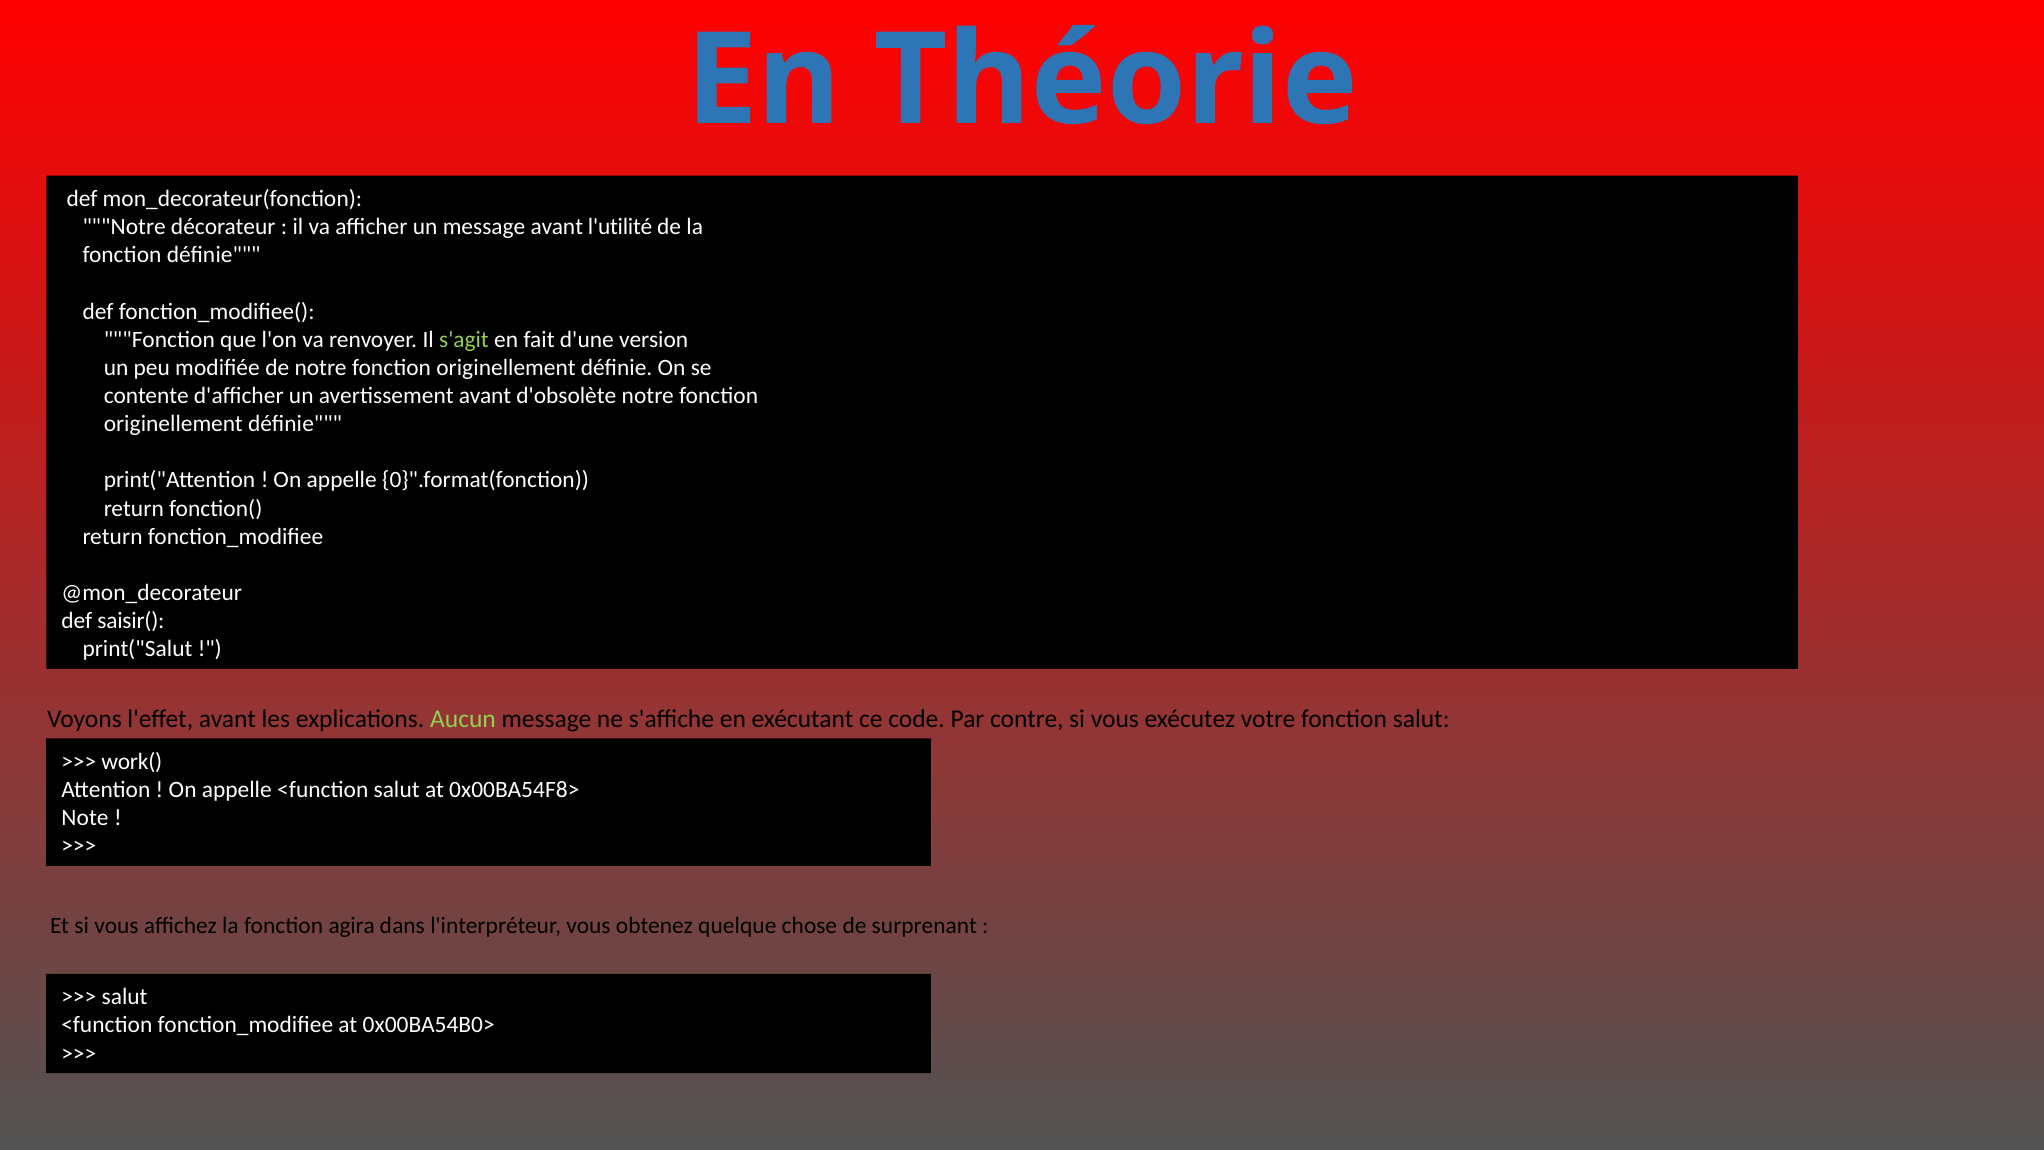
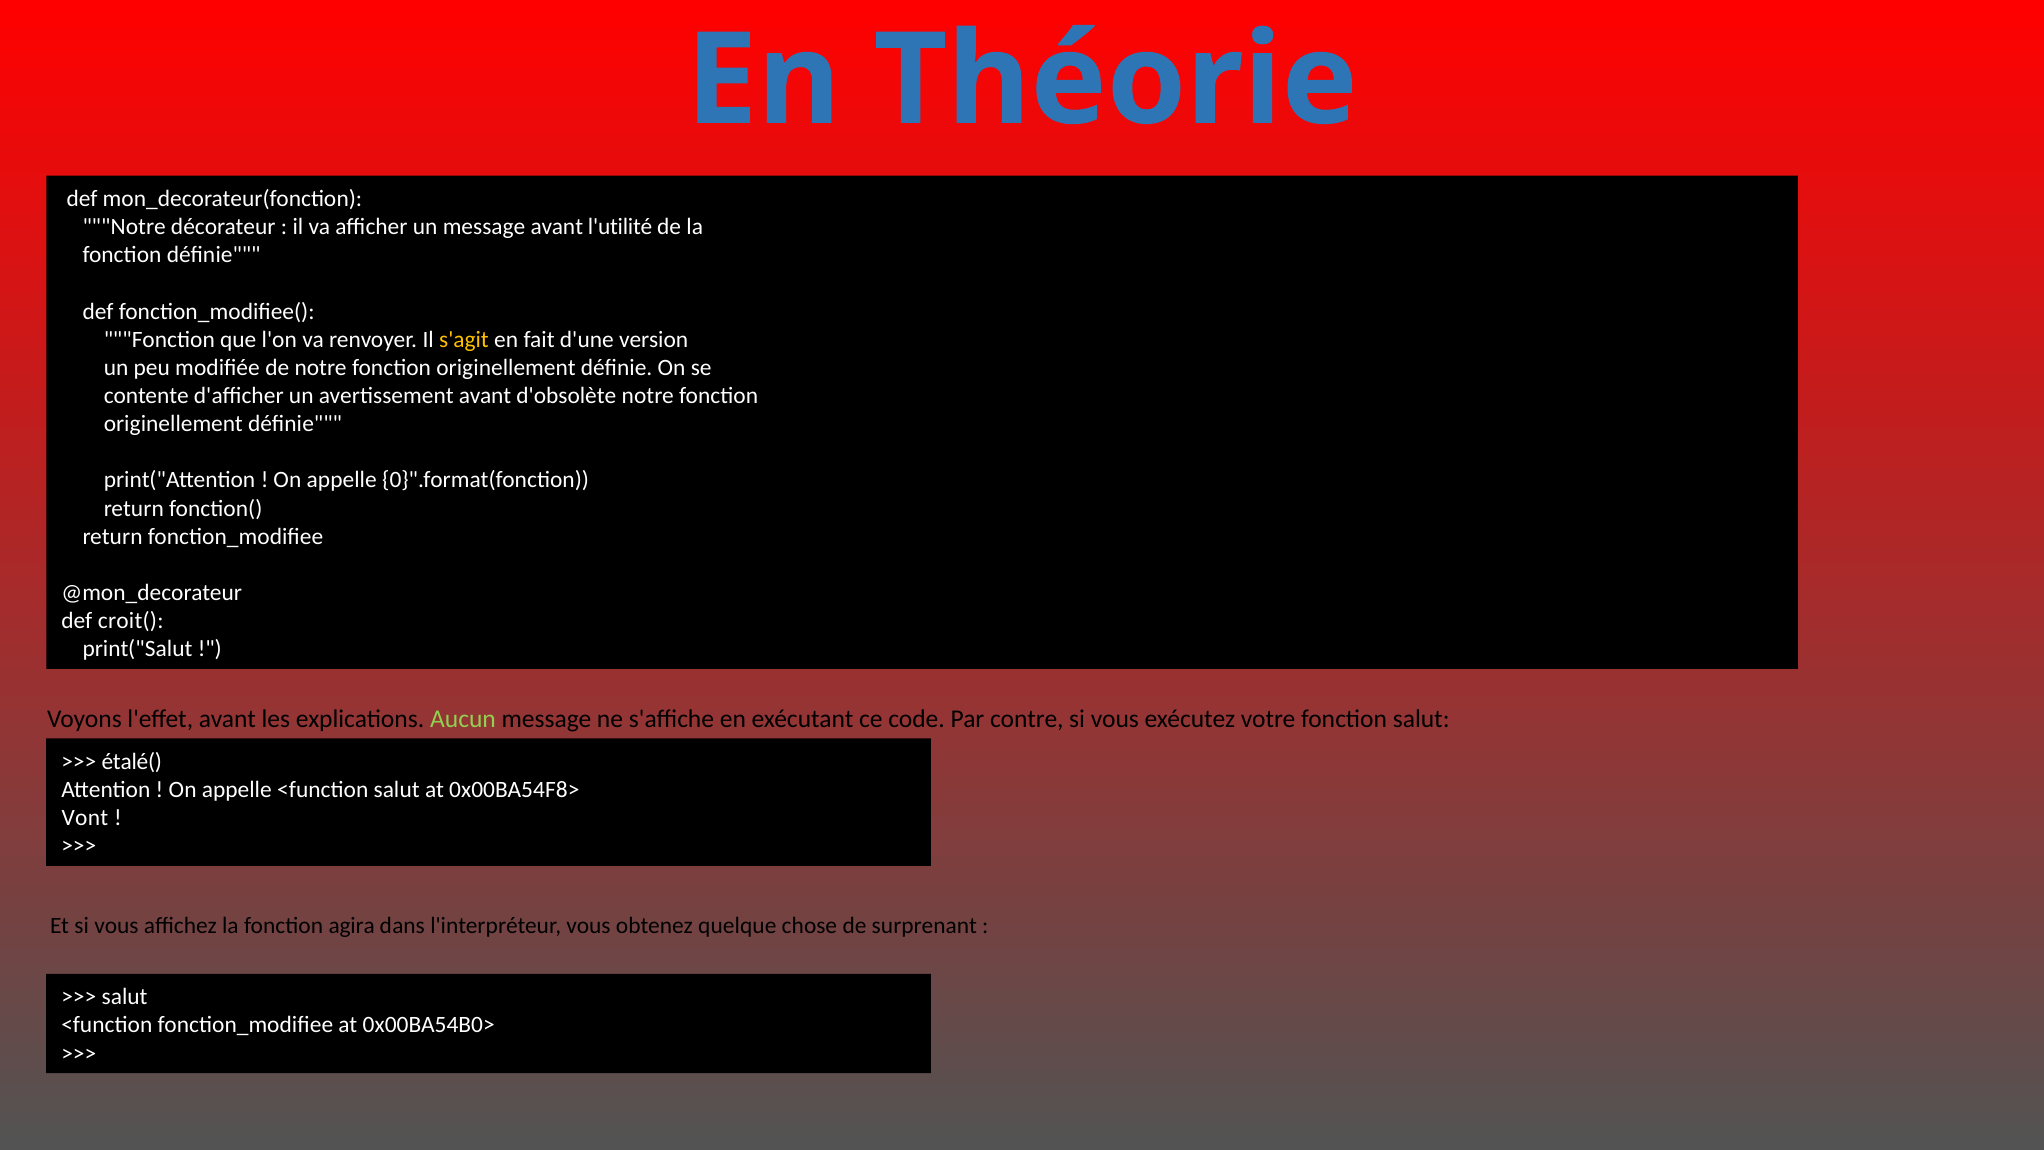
s'agit colour: light green -> yellow
saisir(: saisir( -> croit(
work(: work( -> étalé(
Note: Note -> Vont
